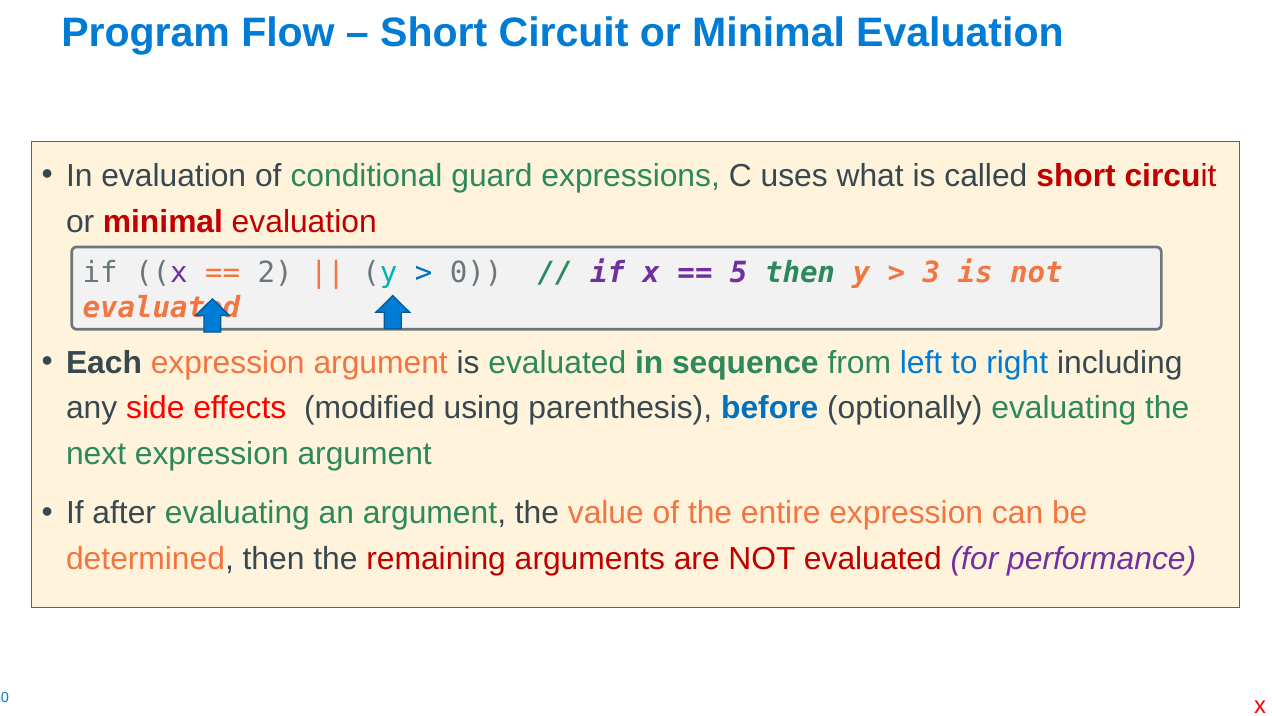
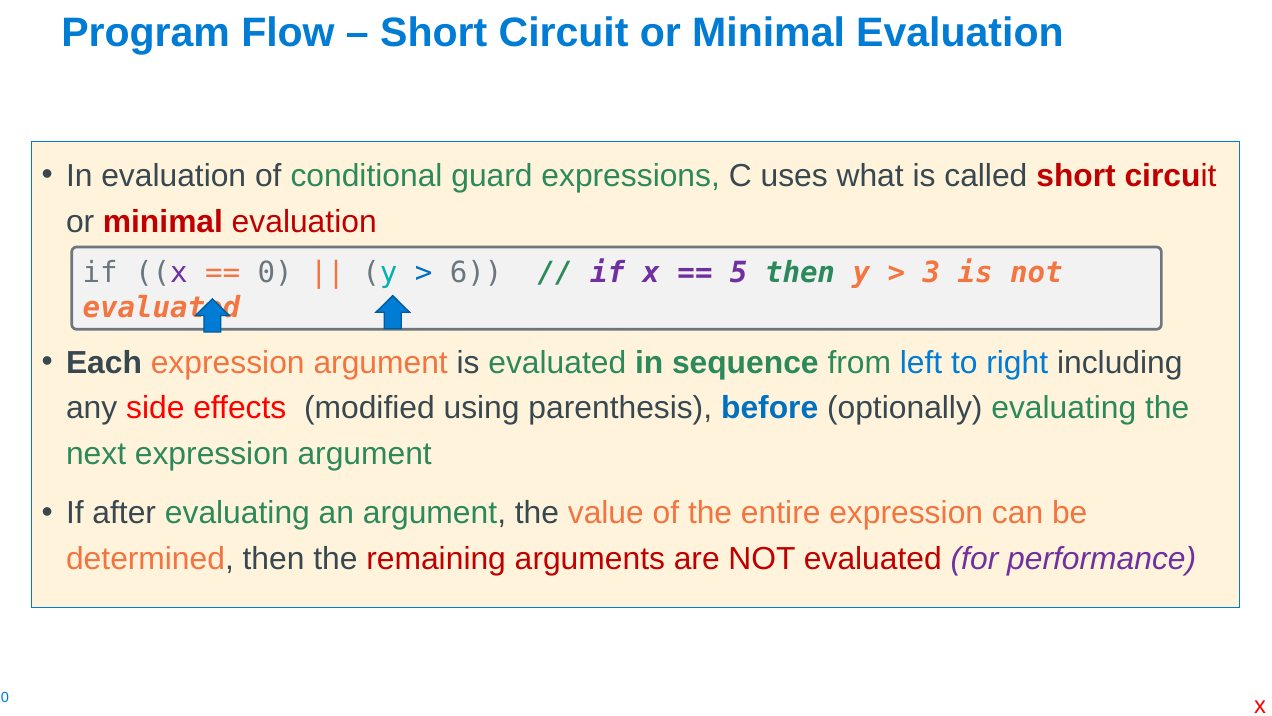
2: 2 -> 0
0: 0 -> 6
